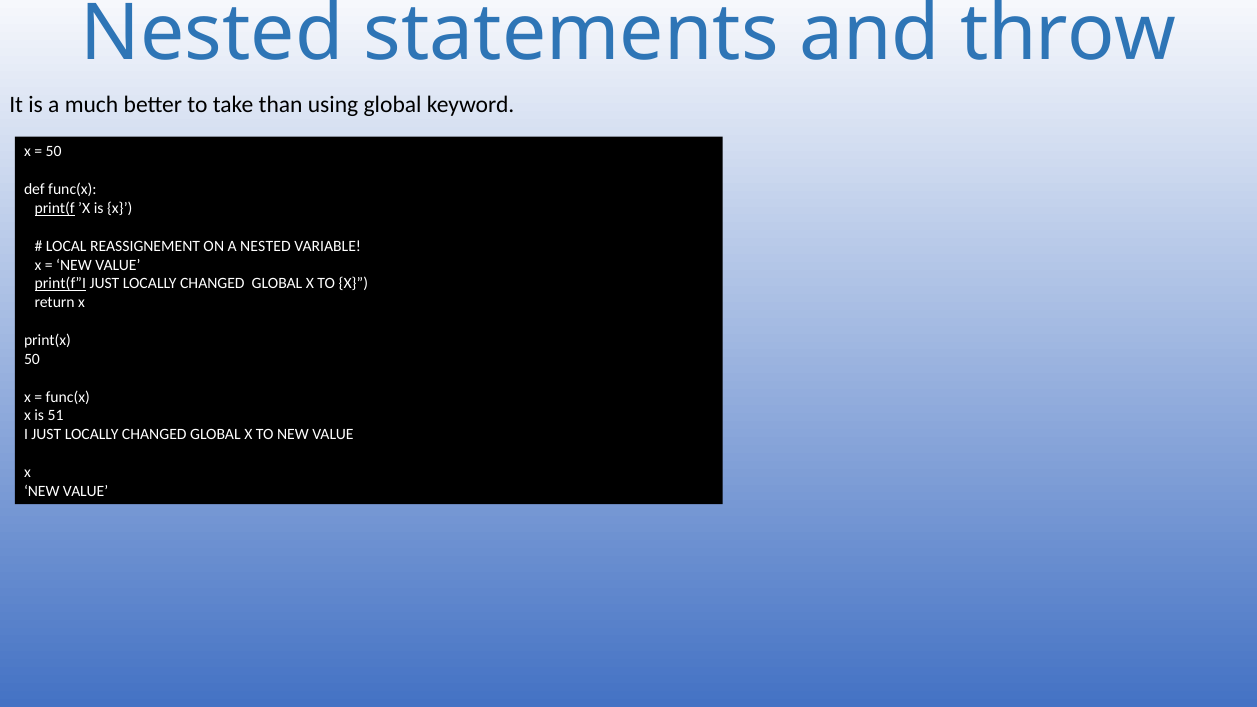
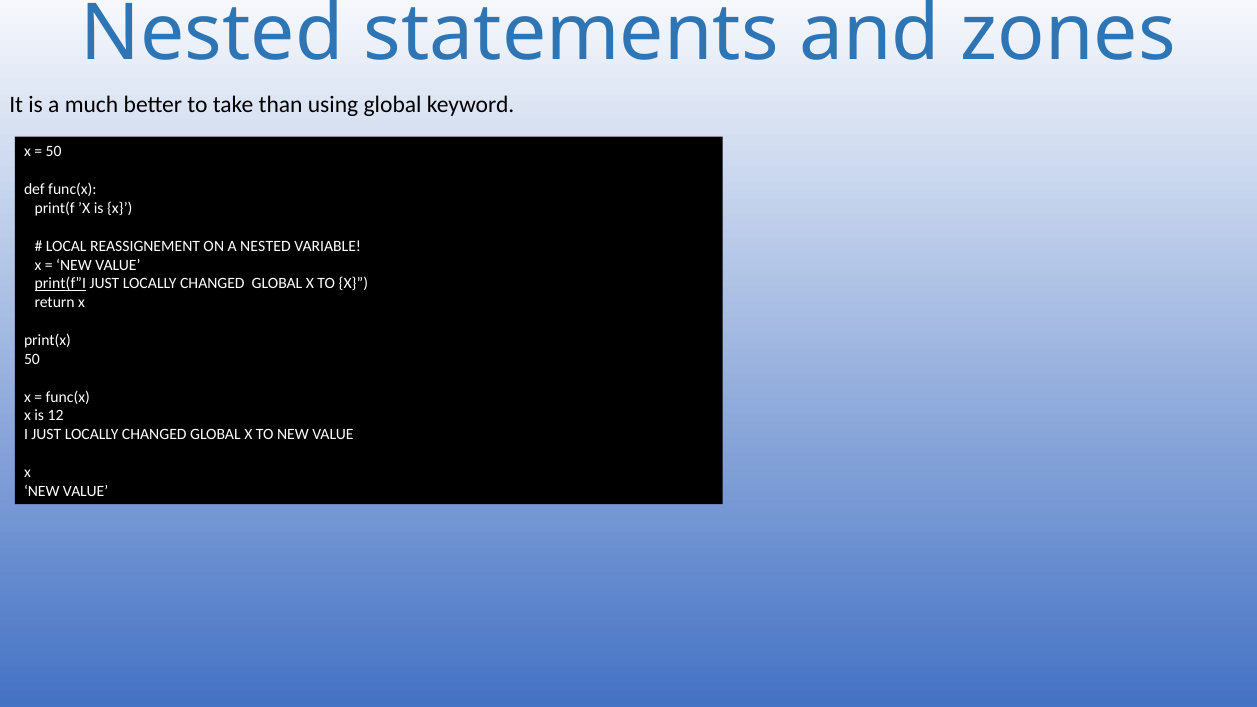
throw: throw -> zones
print(f underline: present -> none
51: 51 -> 12
